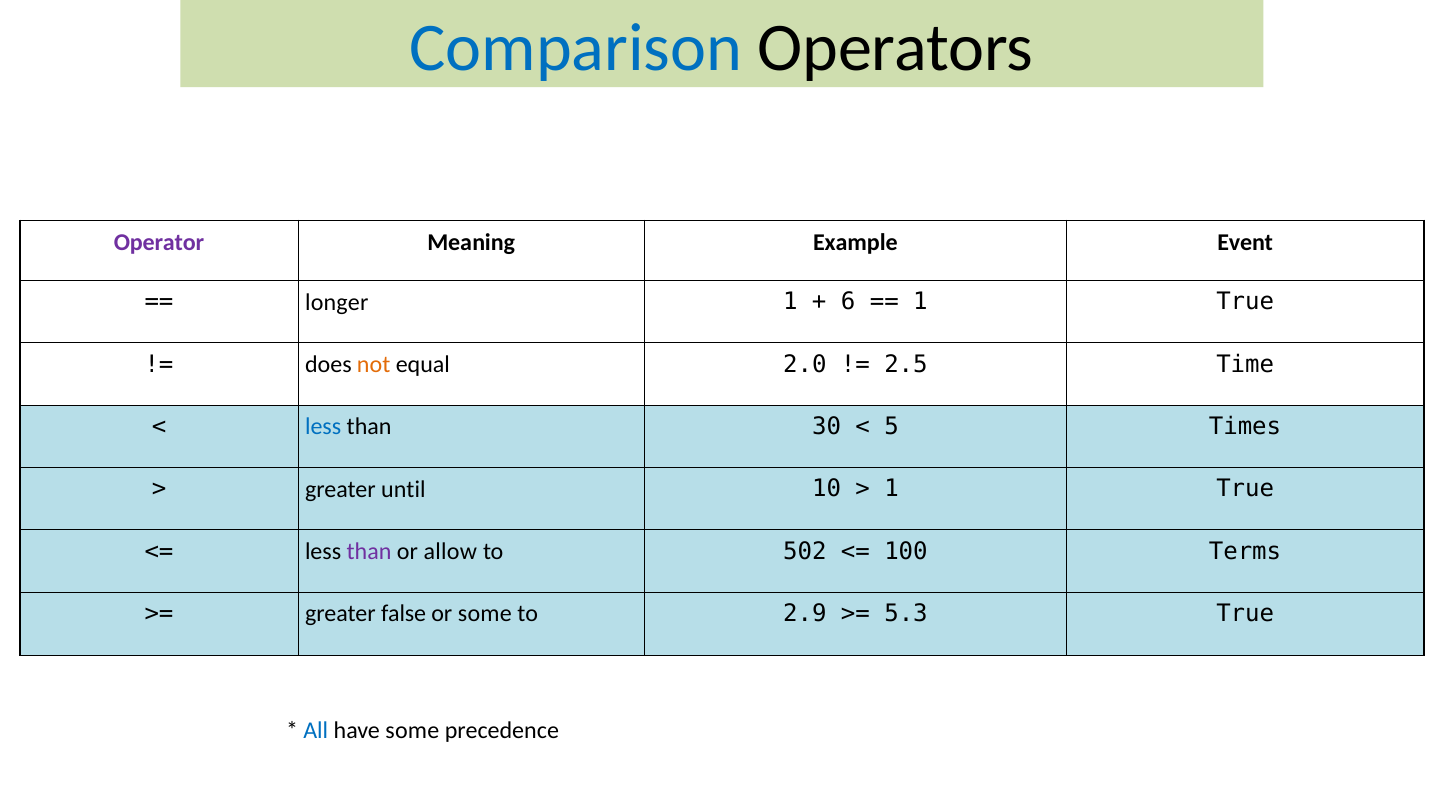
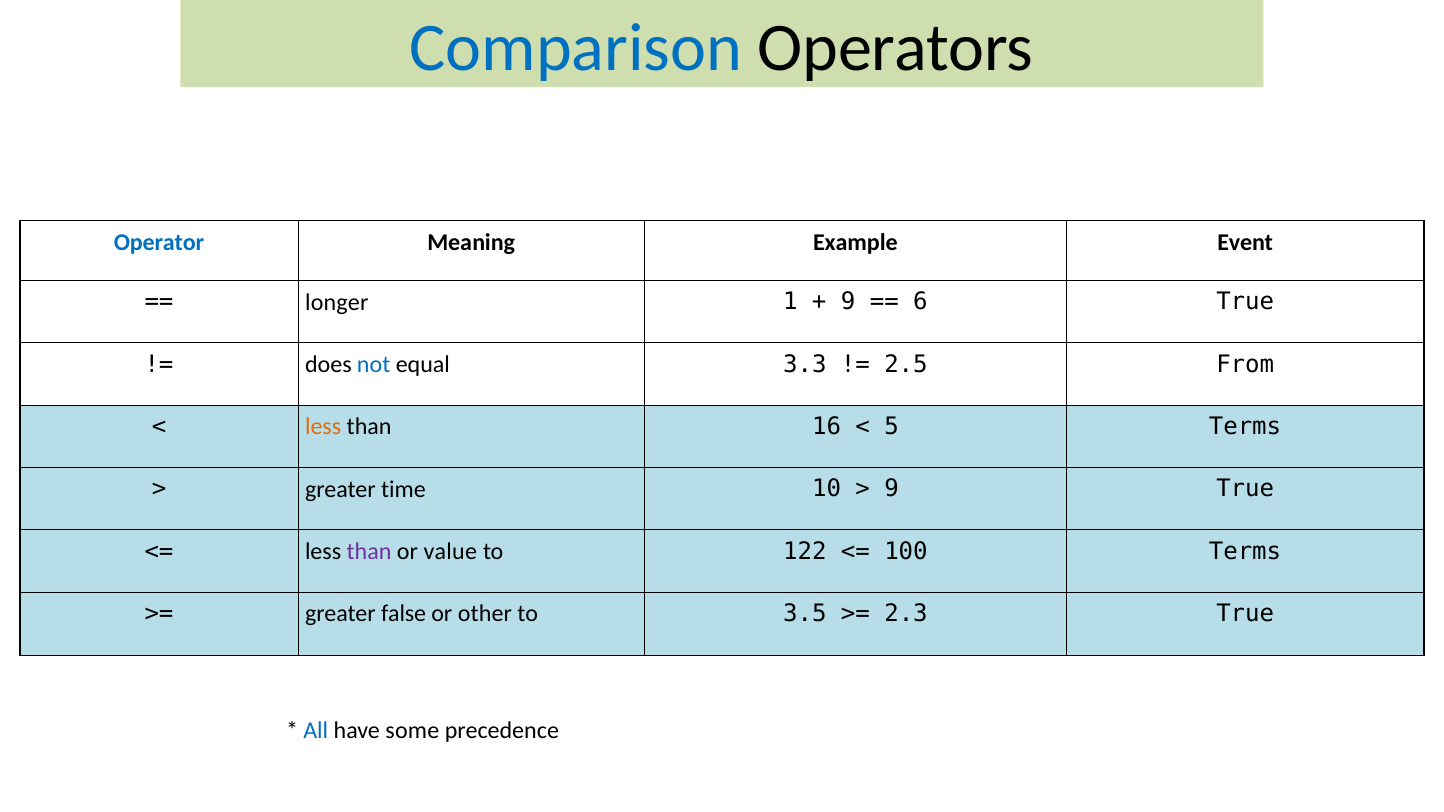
Operator colour: purple -> blue
6 at (848, 302): 6 -> 9
1 at (920, 302): 1 -> 6
not colour: orange -> blue
2.0: 2.0 -> 3.3
Time: Time -> From
less at (323, 427) colour: blue -> orange
30: 30 -> 16
5 Times: Times -> Terms
until: until -> time
1 at (892, 489): 1 -> 9
allow: allow -> value
502: 502 -> 122
or some: some -> other
2.9: 2.9 -> 3.5
5.3: 5.3 -> 2.3
